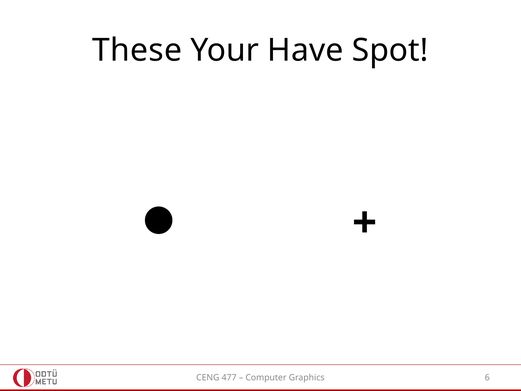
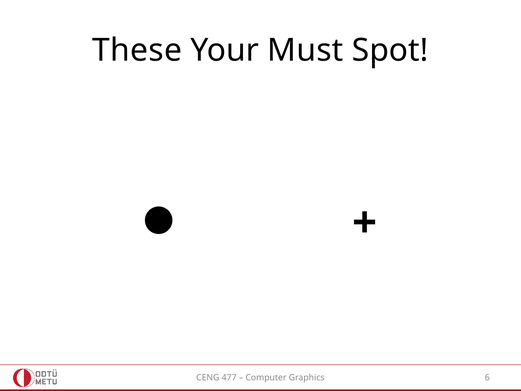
Have: Have -> Must
